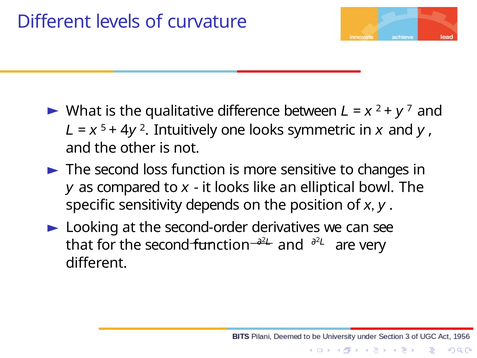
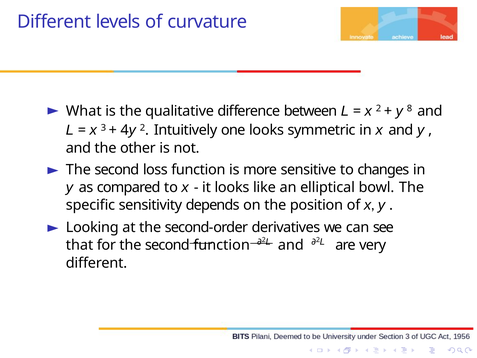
7: 7 -> 8
5: 5 -> 3
